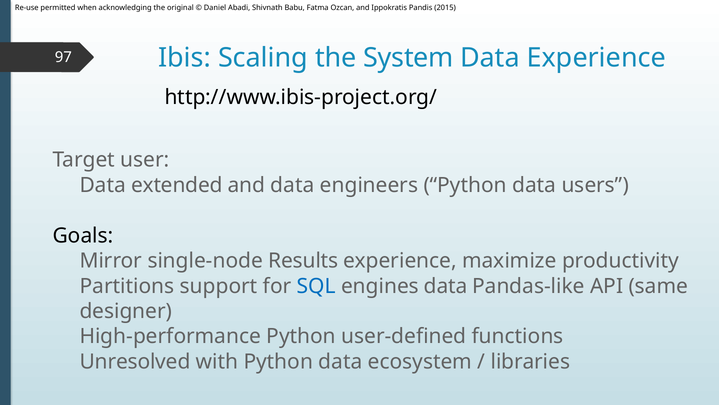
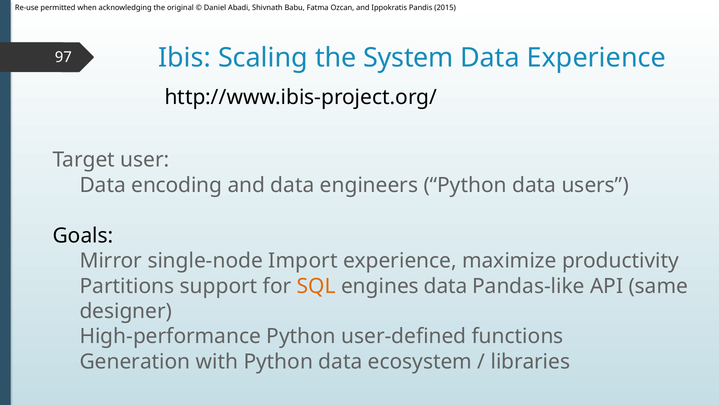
extended: extended -> encoding
Results: Results -> Import
SQL colour: blue -> orange
Unresolved: Unresolved -> Generation
